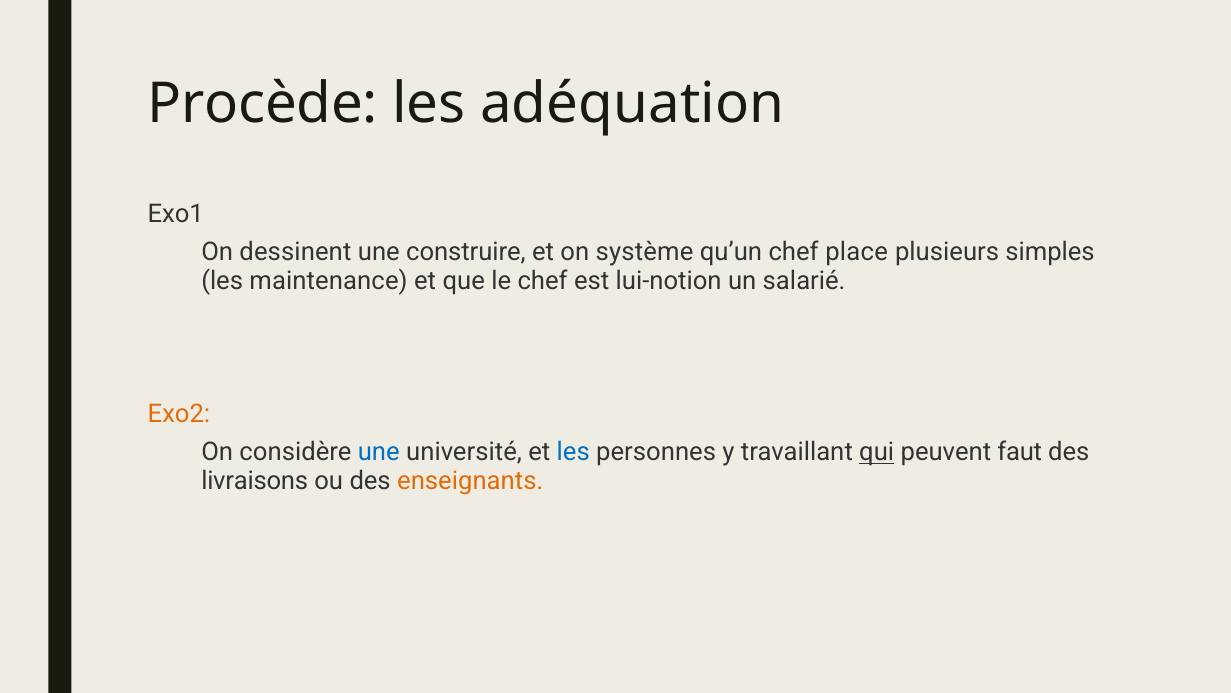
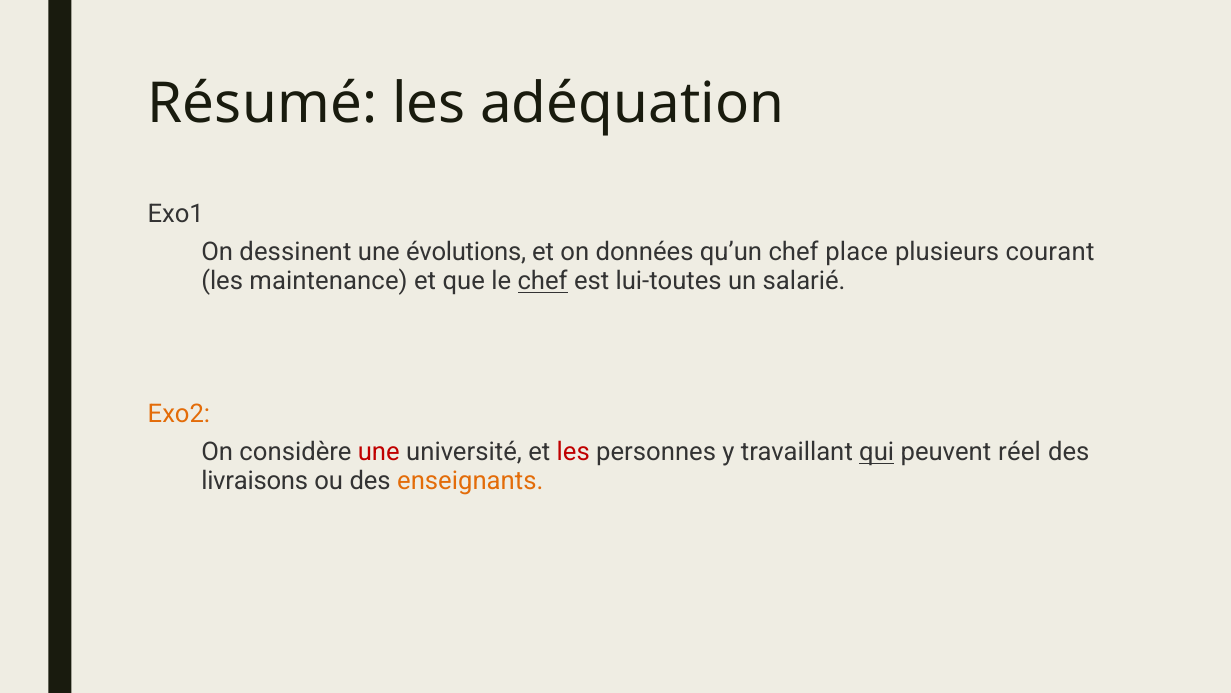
Procède: Procède -> Résumé
construire: construire -> évolutions
système: système -> données
simples: simples -> courant
chef at (543, 281) underline: none -> present
lui-notion: lui-notion -> lui-toutes
une at (379, 452) colour: blue -> red
les at (573, 452) colour: blue -> red
faut: faut -> réel
